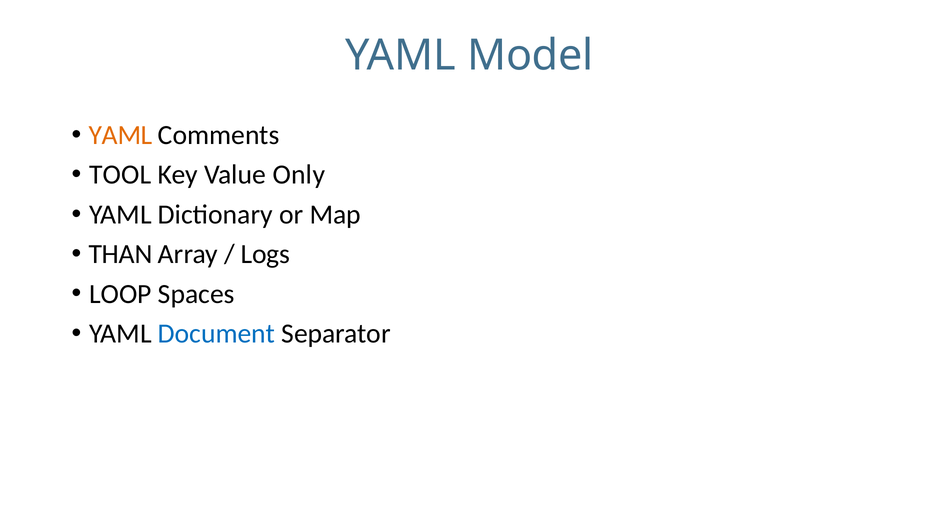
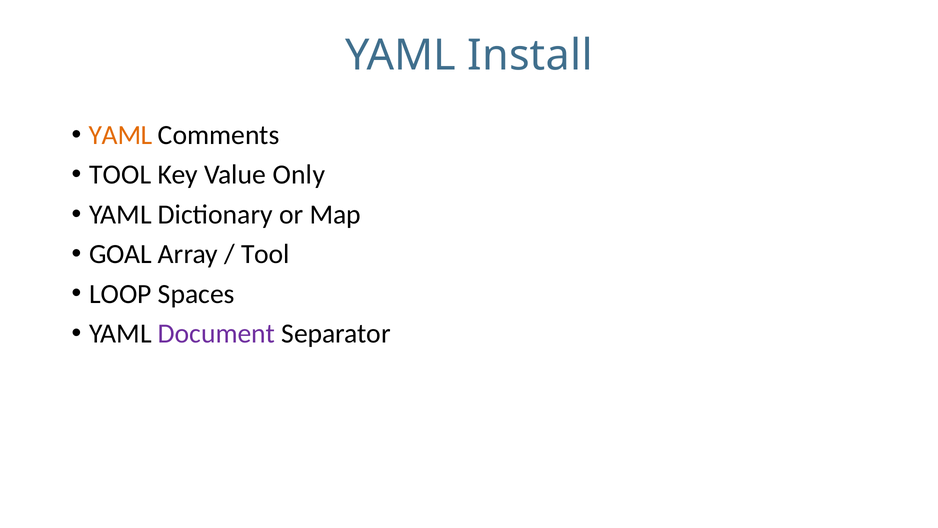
Model: Model -> Install
THAN: THAN -> GOAL
Logs at (265, 254): Logs -> Tool
Document colour: blue -> purple
